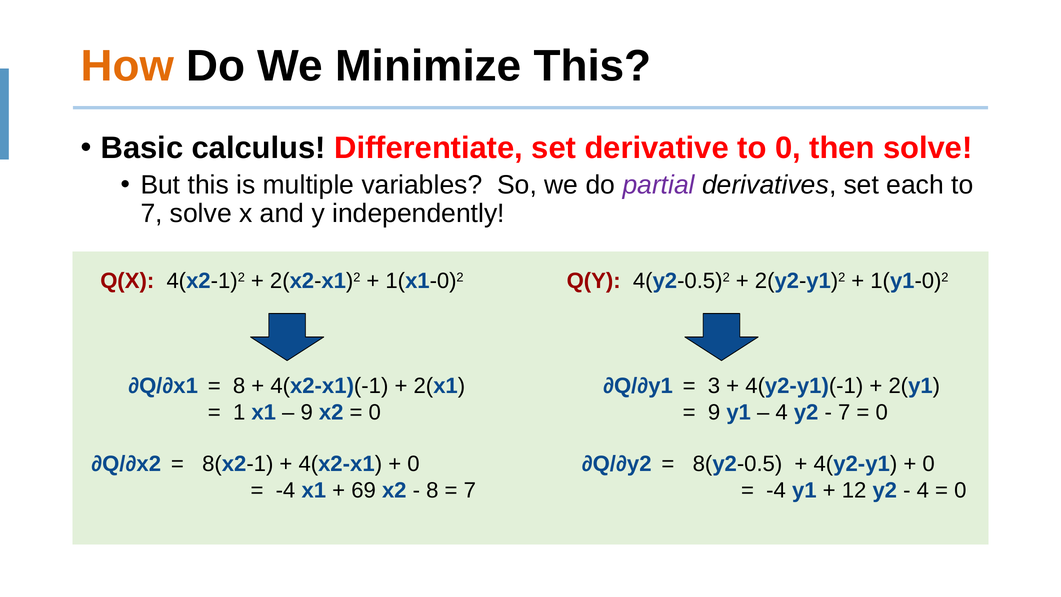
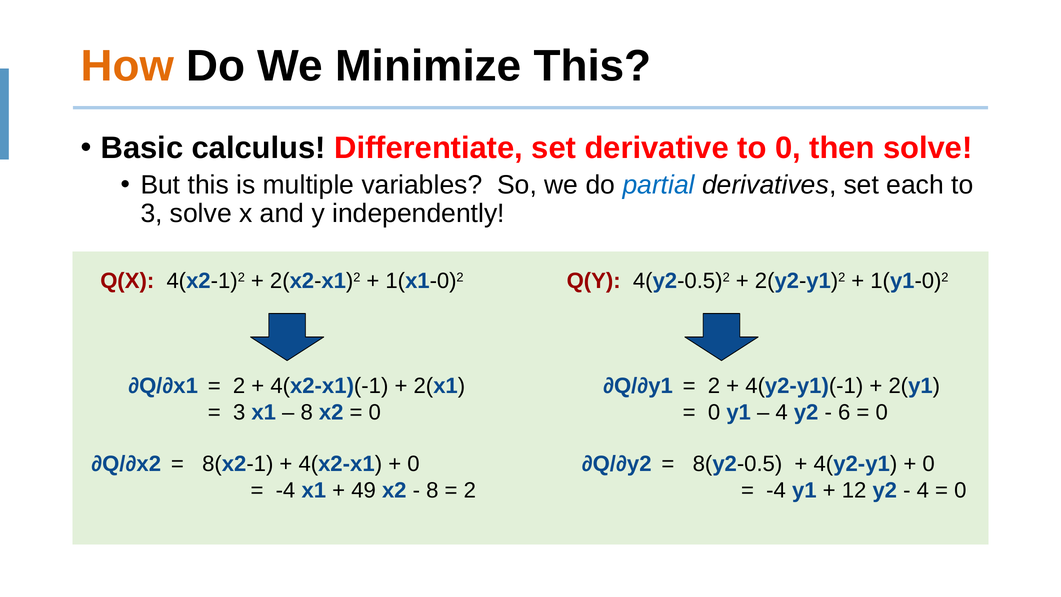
partial colour: purple -> blue
7 at (152, 213): 7 -> 3
8 at (239, 386): 8 -> 2
3 at (714, 386): 3 -> 2
1 at (239, 412): 1 -> 3
9 at (307, 412): 9 -> 8
9 at (714, 412): 9 -> 0
7 at (844, 412): 7 -> 6
69: 69 -> 49
7 at (470, 490): 7 -> 2
